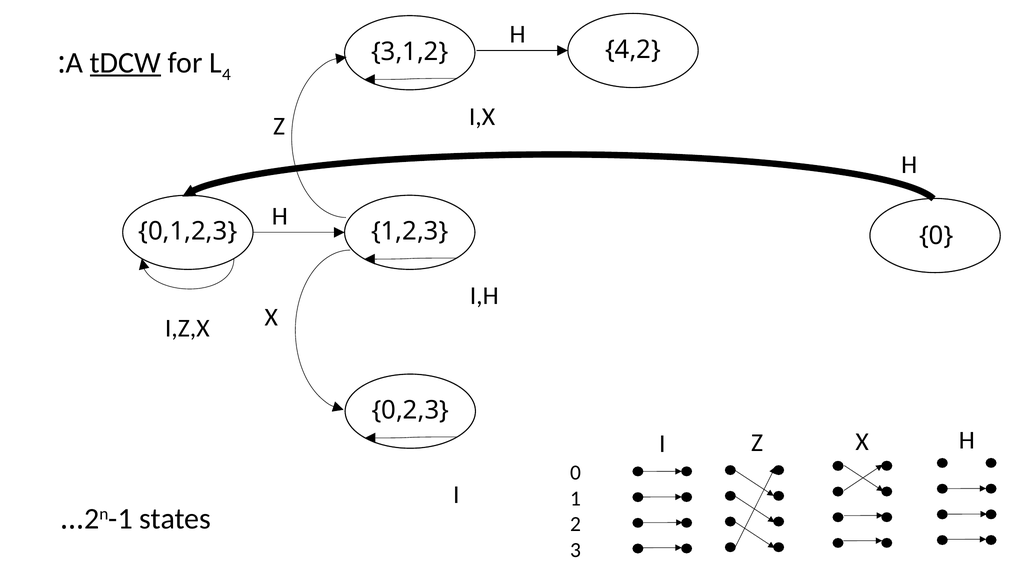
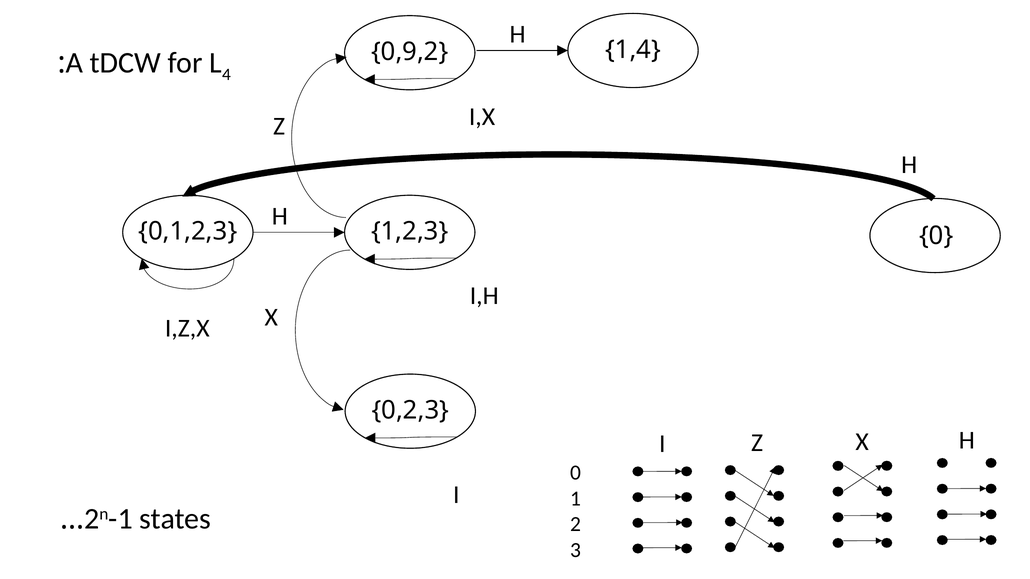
4,2: 4,2 -> 1,4
3,1,2: 3,1,2 -> 0,9,2
tDCW underline: present -> none
